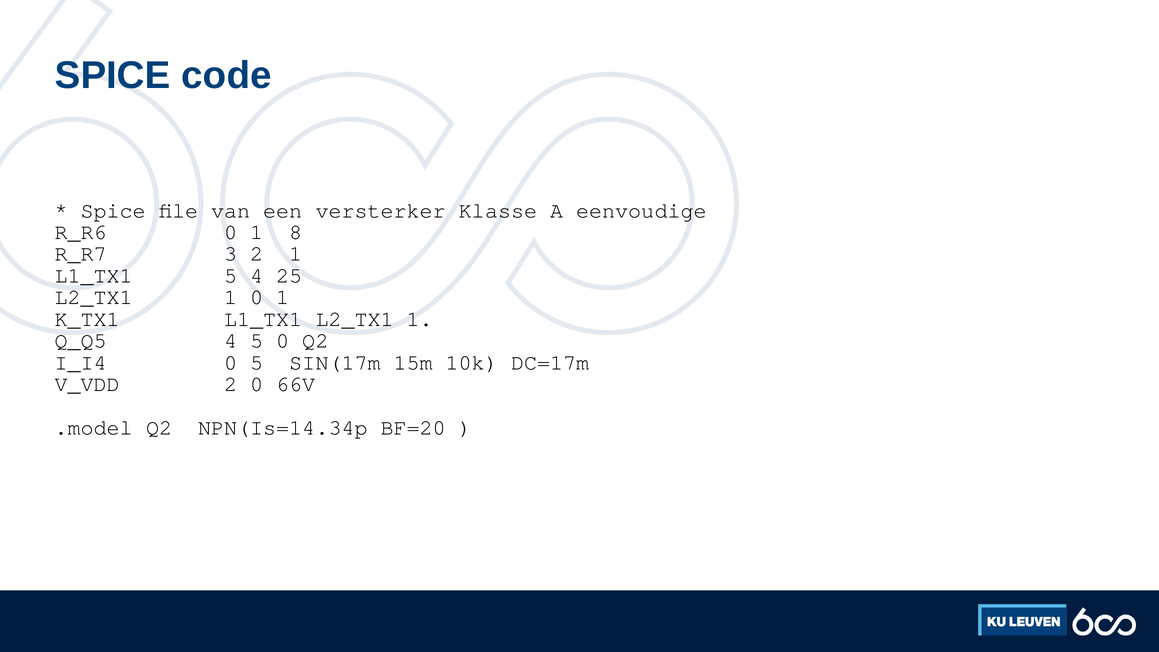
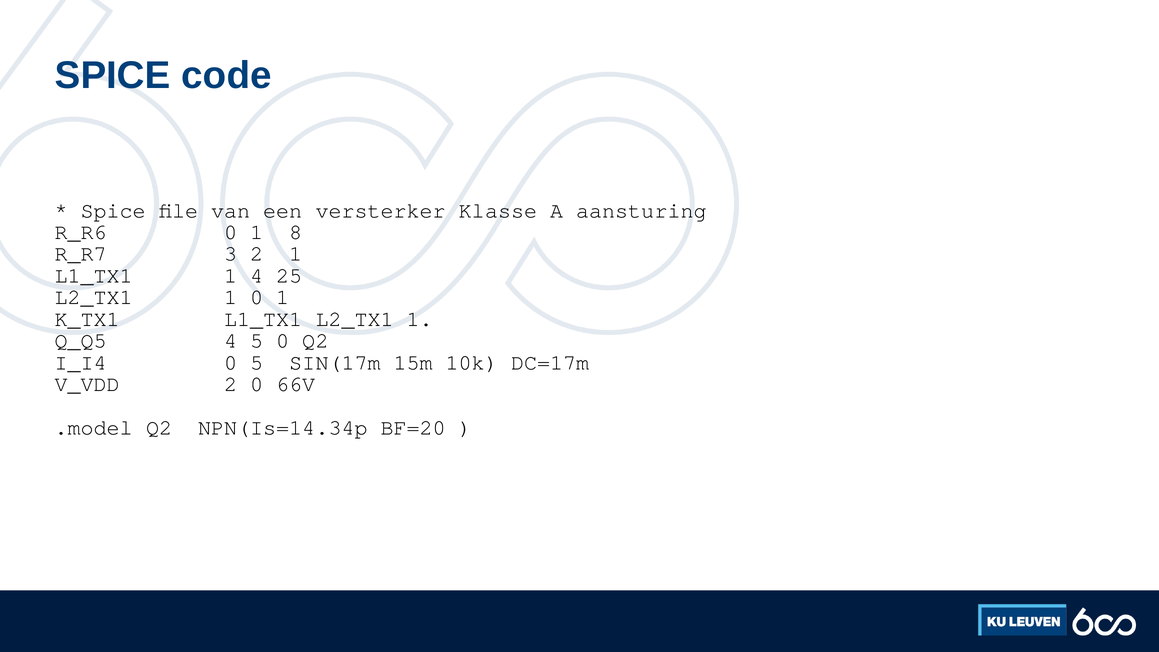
eenvoudige: eenvoudige -> aansturing
L1_TX1 5: 5 -> 1
